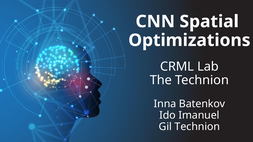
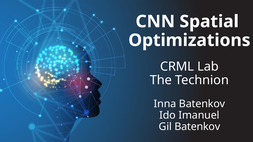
Gil Technion: Technion -> Batenkov
